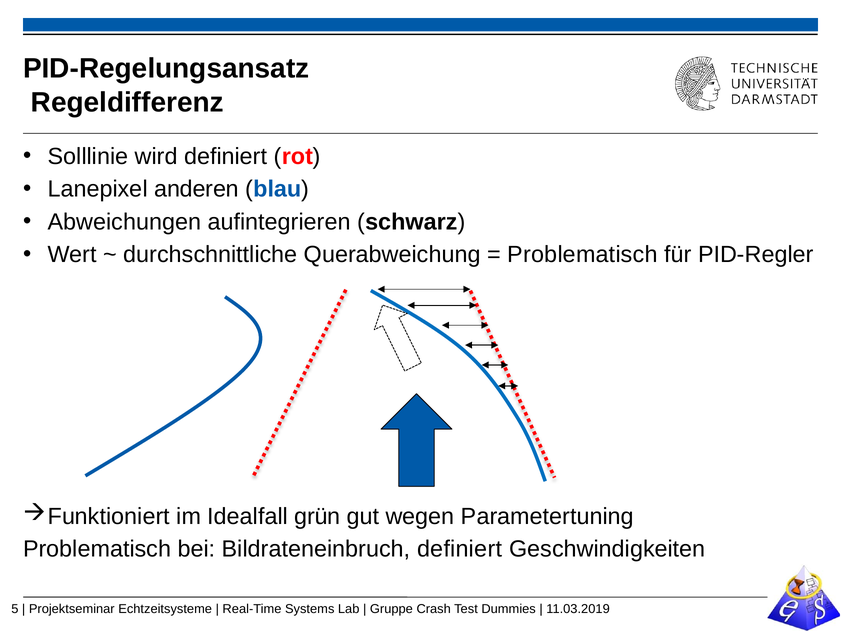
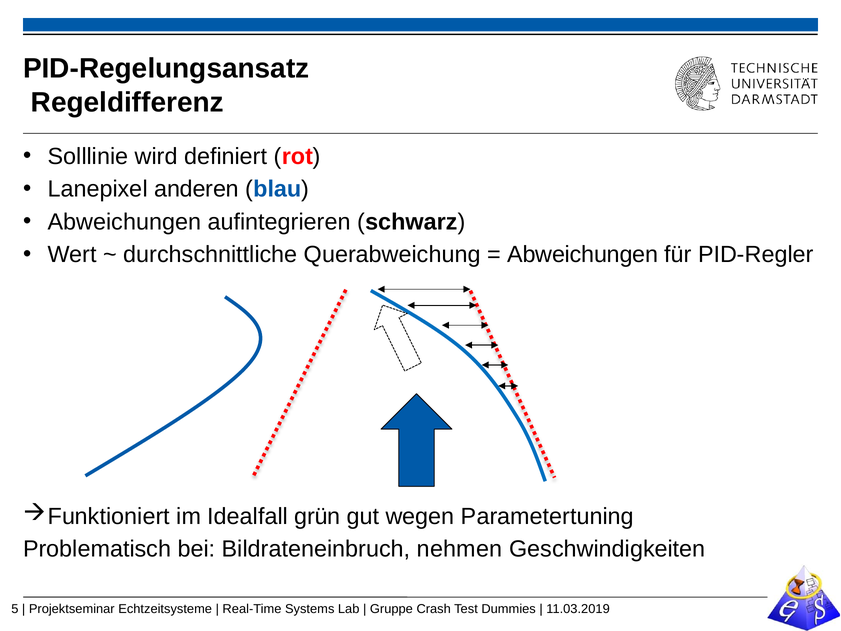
Problematisch at (583, 255): Problematisch -> Abweichungen
Bildrateneinbruch definiert: definiert -> nehmen
